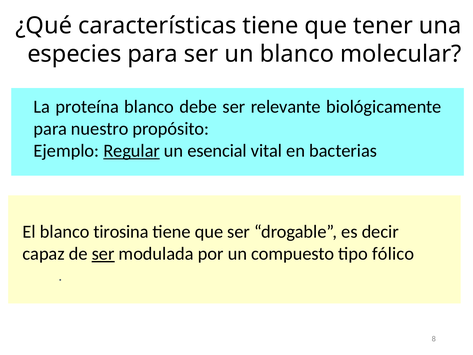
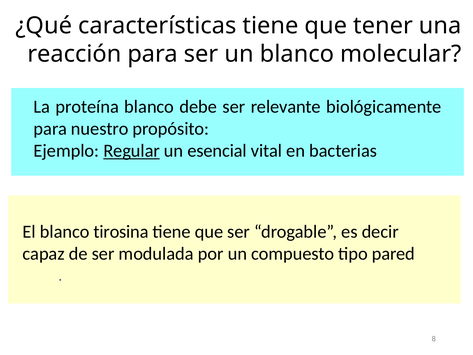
especies: especies -> reacción
ser at (103, 254) underline: present -> none
fólico: fólico -> pared
